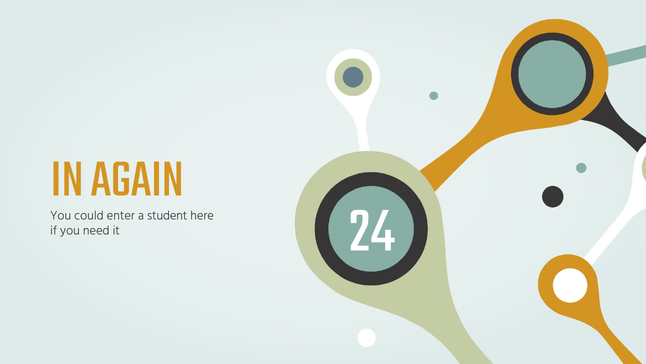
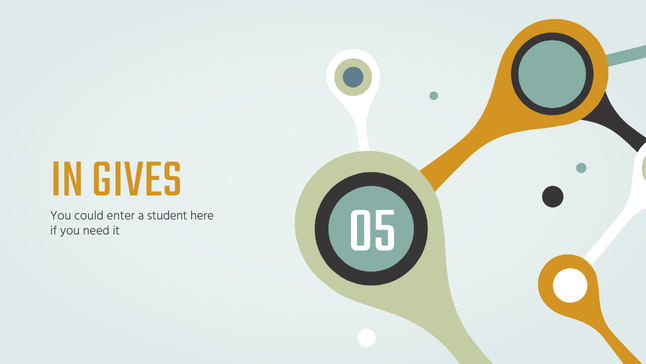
AGAIN: AGAIN -> GIVES
24: 24 -> 05
